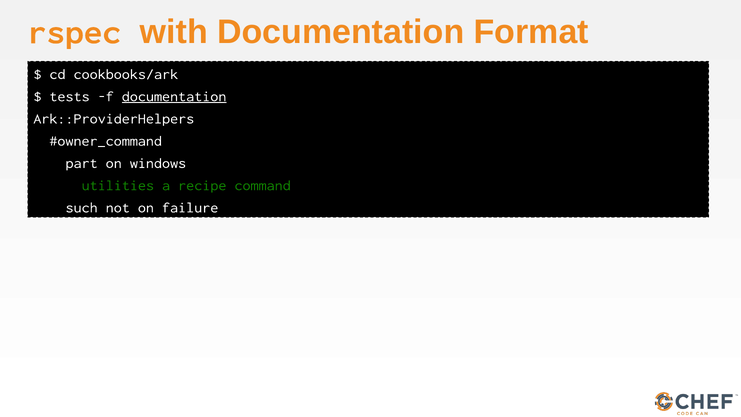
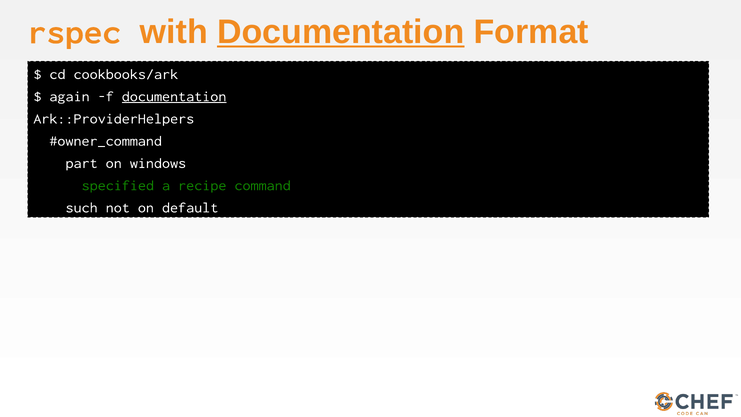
Documentation at (341, 32) underline: none -> present
tests: tests -> again
utilities: utilities -> specified
failure: failure -> default
